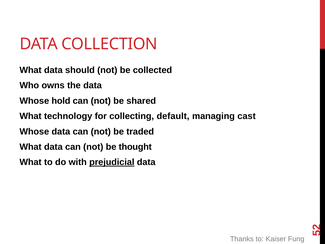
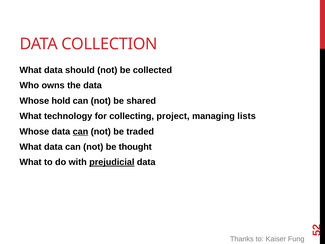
default: default -> project
cast: cast -> lists
can at (80, 131) underline: none -> present
